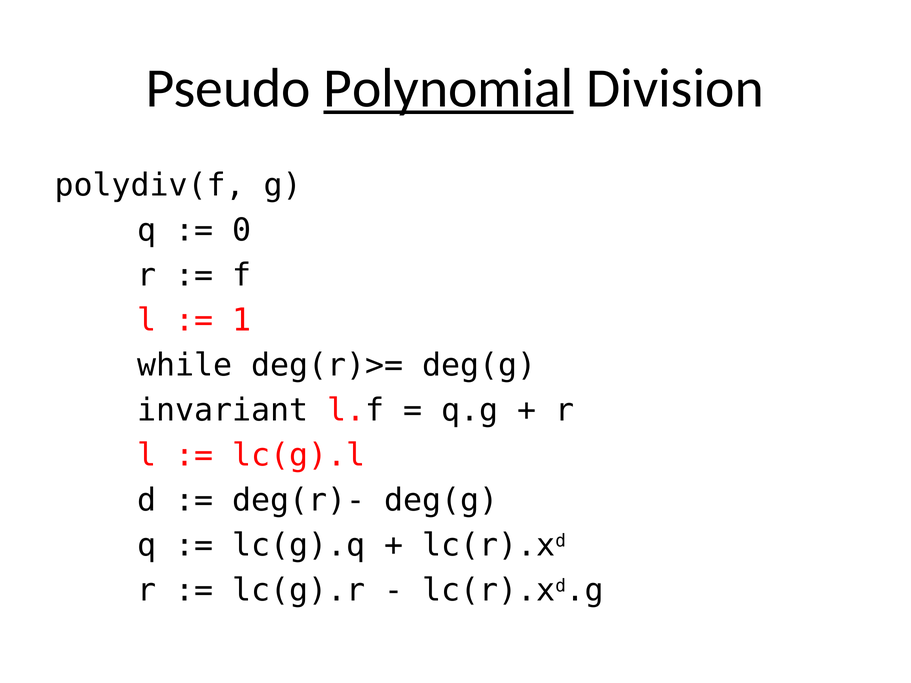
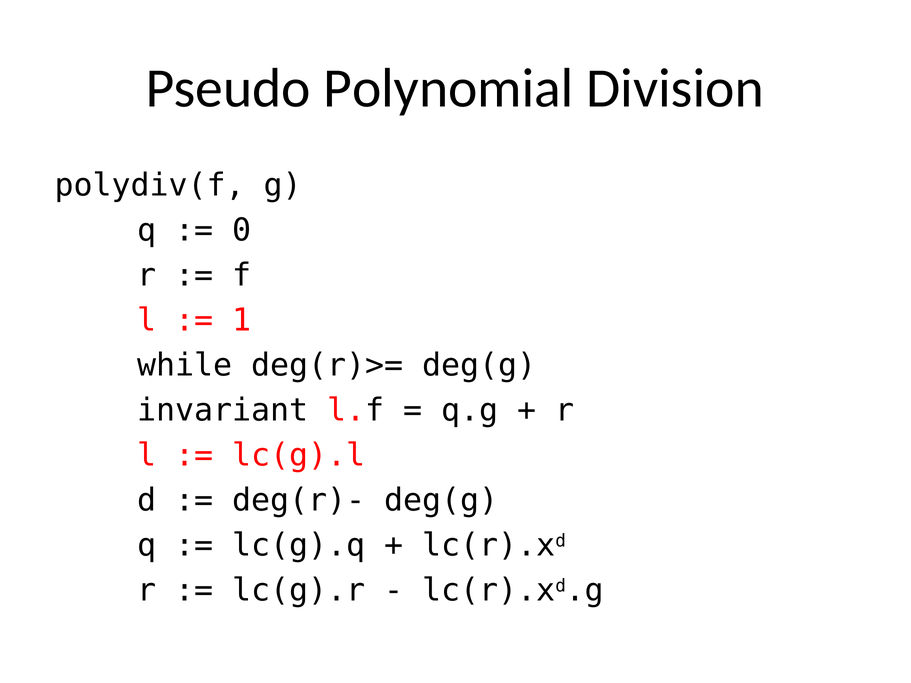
Polynomial underline: present -> none
